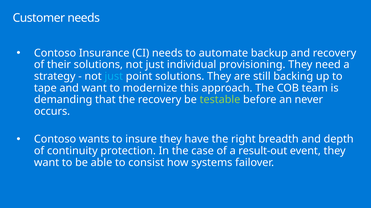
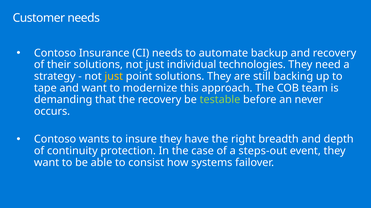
provisioning: provisioning -> technologies
just at (114, 77) colour: light blue -> yellow
result-out: result-out -> steps-out
